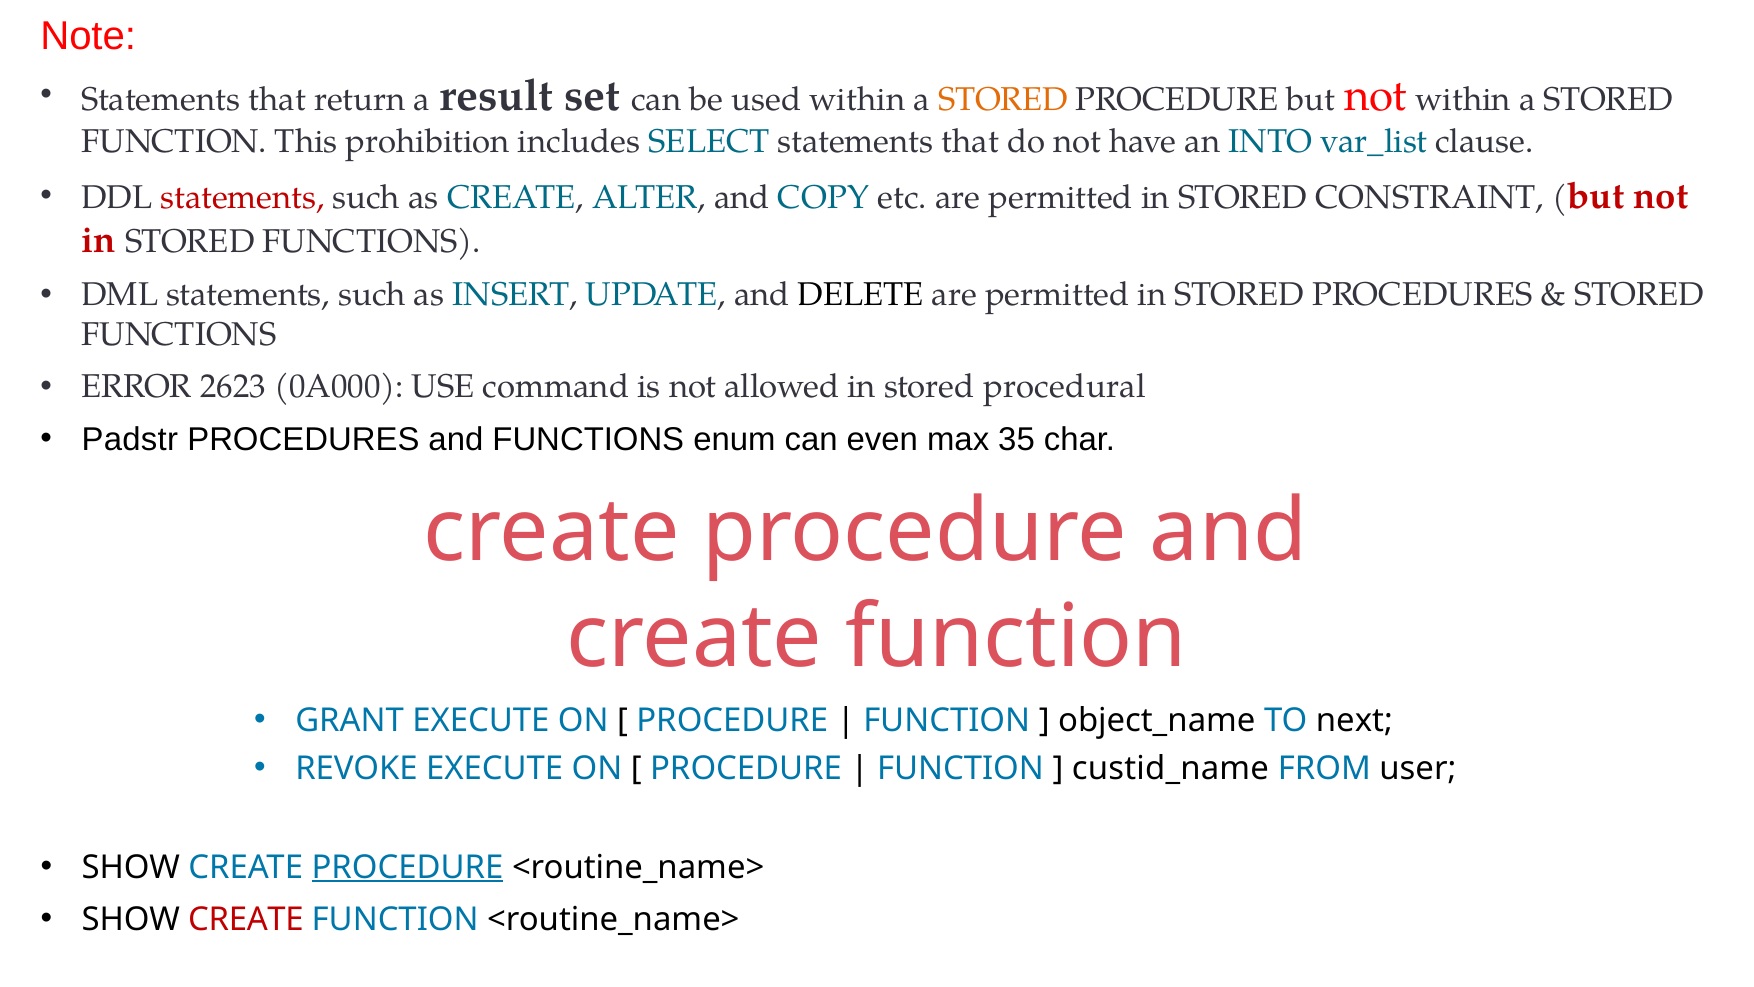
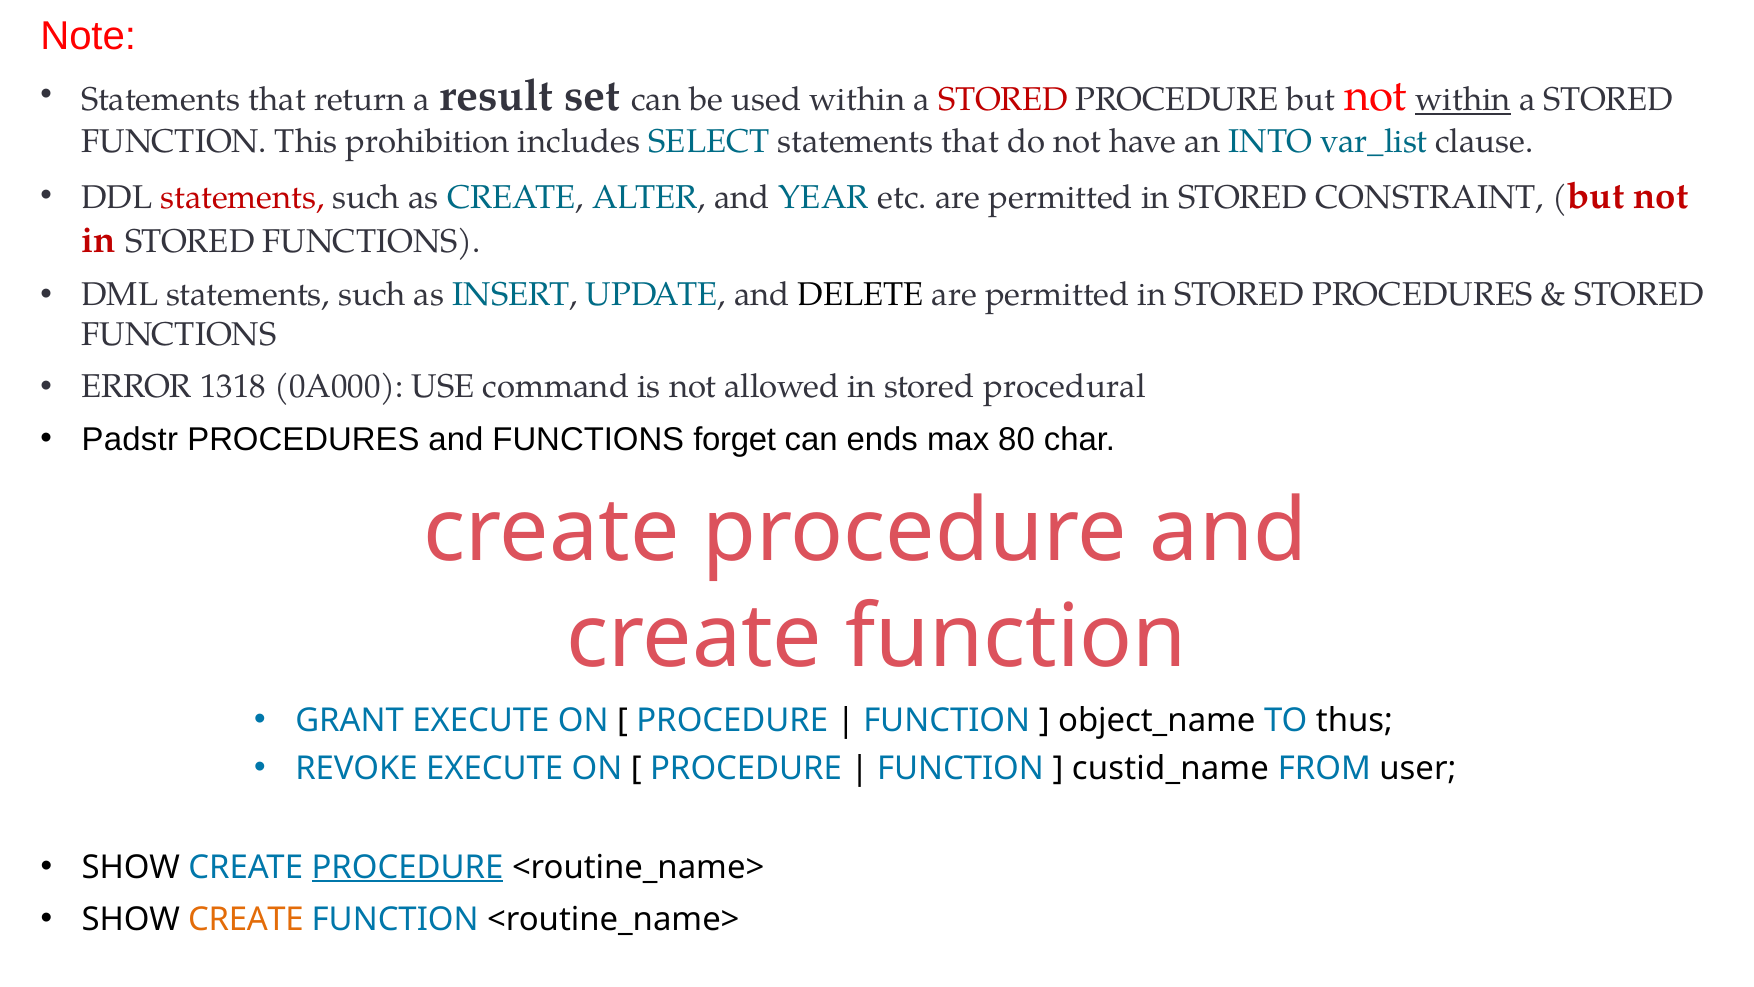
STORED at (1003, 100) colour: orange -> red
within at (1463, 100) underline: none -> present
COPY: COPY -> YEAR
2623: 2623 -> 1318
enum: enum -> forget
even: even -> ends
35: 35 -> 80
next: next -> thus
CREATE at (246, 920) colour: red -> orange
